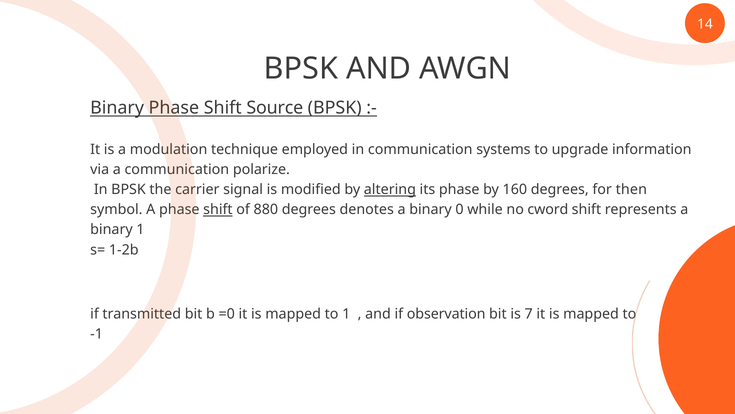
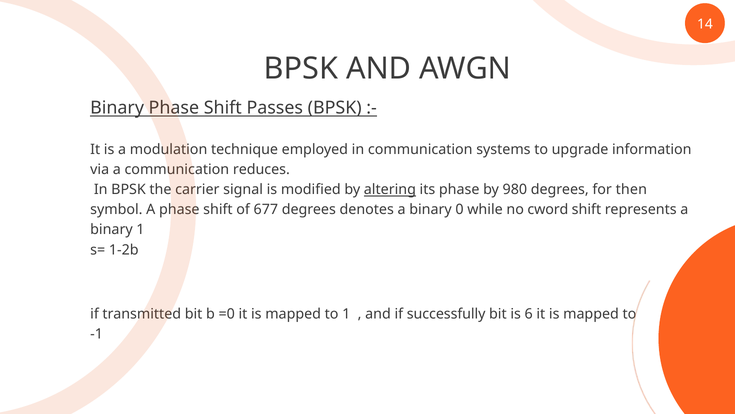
Source: Source -> Passes
polarize: polarize -> reduces
160: 160 -> 980
shift at (218, 209) underline: present -> none
880: 880 -> 677
observation: observation -> successfully
7: 7 -> 6
